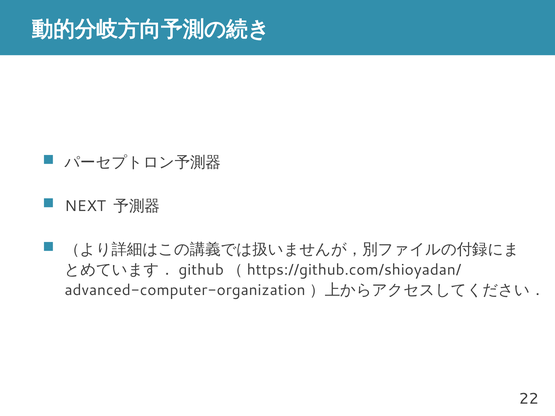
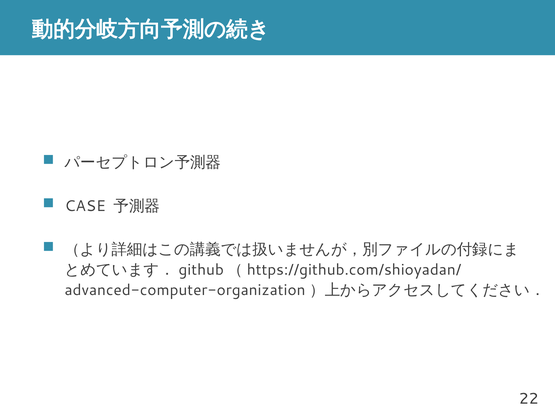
NEXT: NEXT -> CASE
